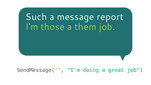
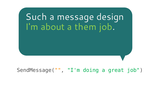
report: report -> design
those: those -> about
